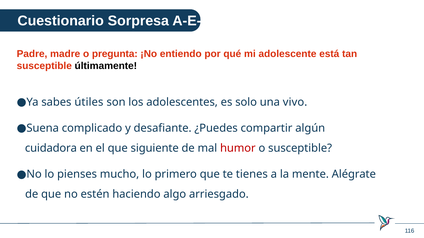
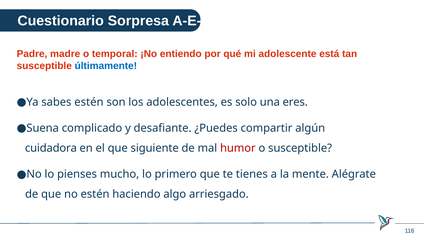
pregunta: pregunta -> temporal
últimamente colour: black -> blue
sabes útiles: útiles -> estén
vivo: vivo -> eres
